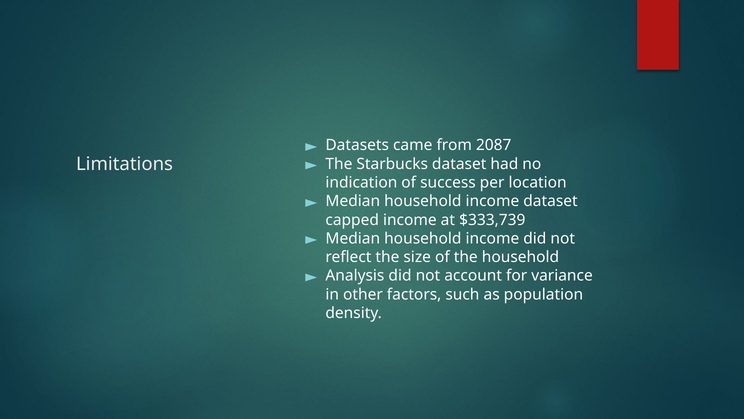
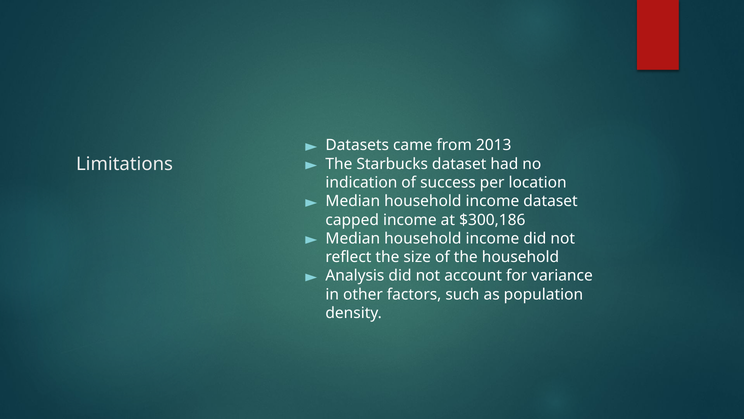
2087: 2087 -> 2013
$333,739: $333,739 -> $300,186
